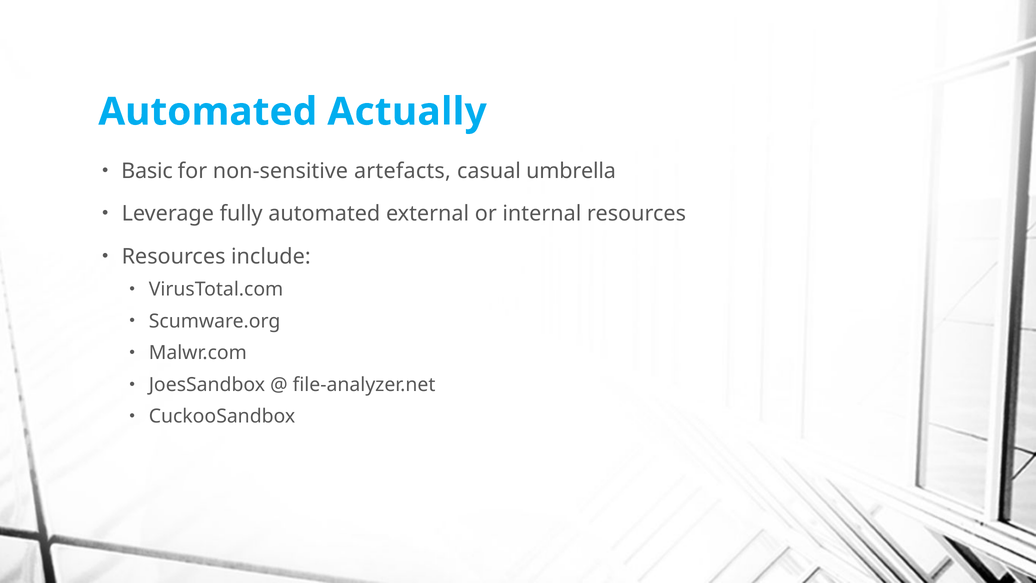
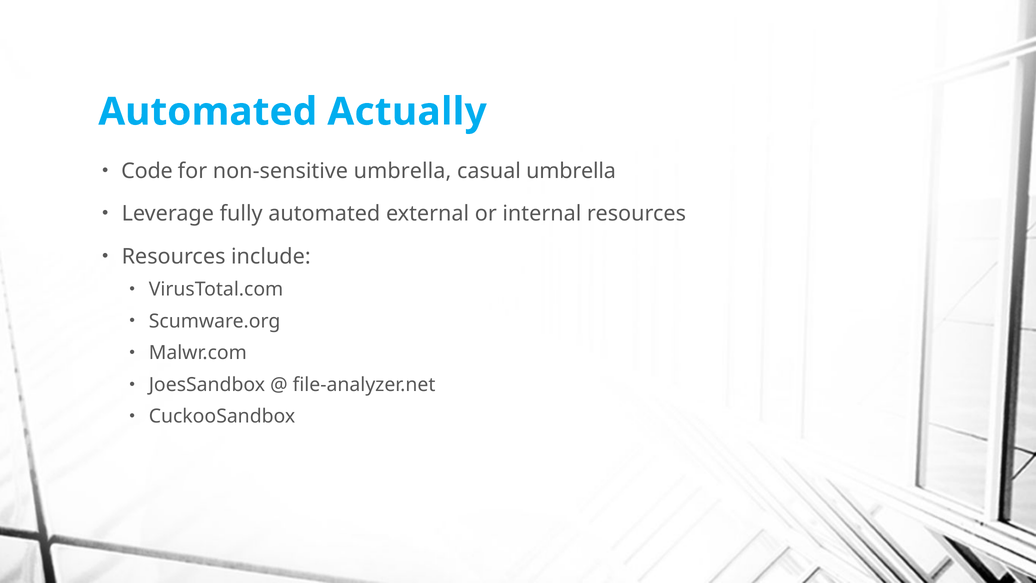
Basic: Basic -> Code
non-sensitive artefacts: artefacts -> umbrella
